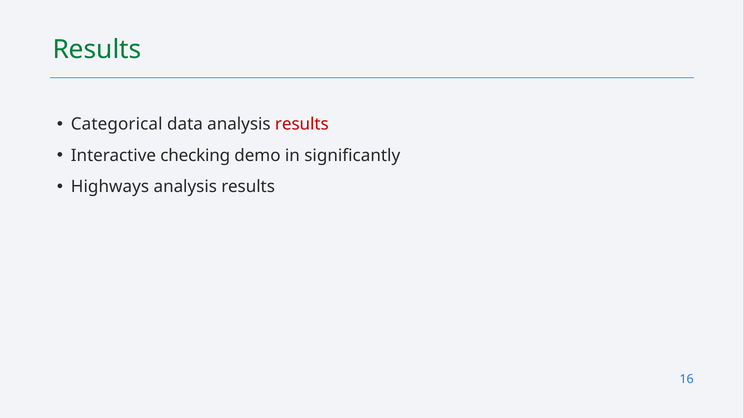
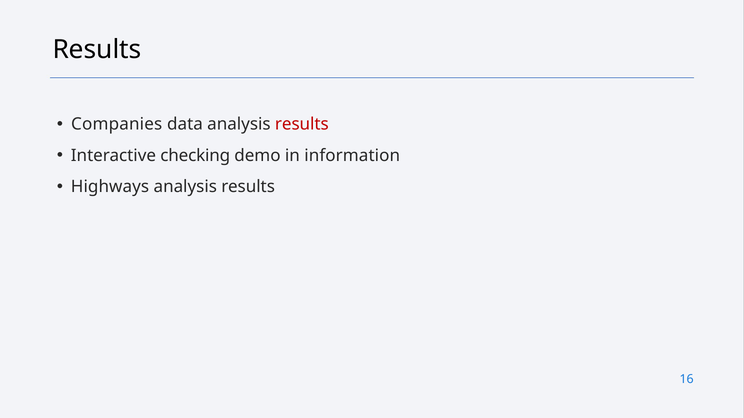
Results at (97, 50) colour: green -> black
Categorical: Categorical -> Companies
significantly: significantly -> information
